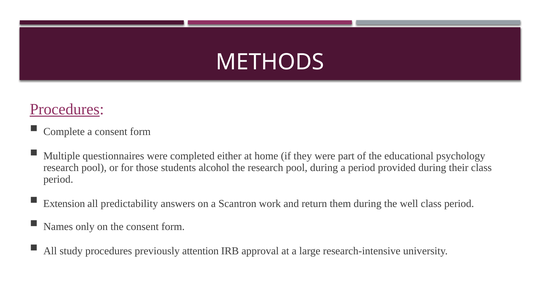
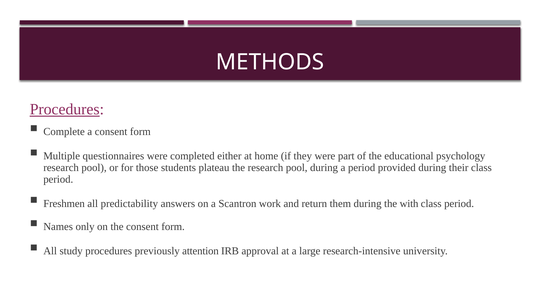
alcohol: alcohol -> plateau
Extension: Extension -> Freshmen
well: well -> with
